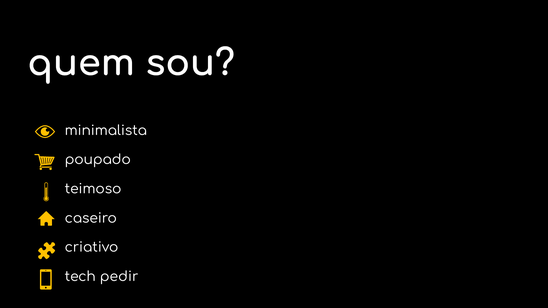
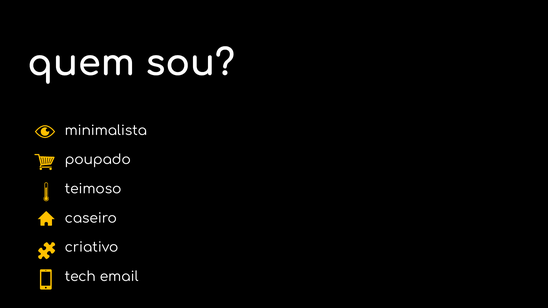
pedir: pedir -> email
